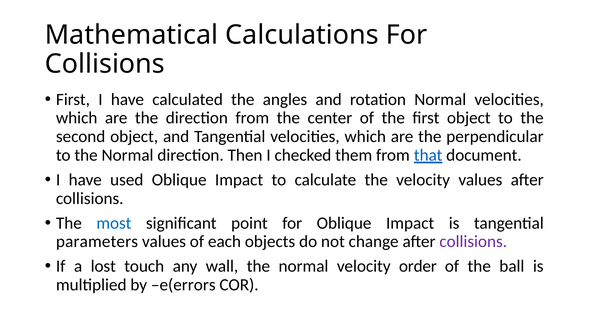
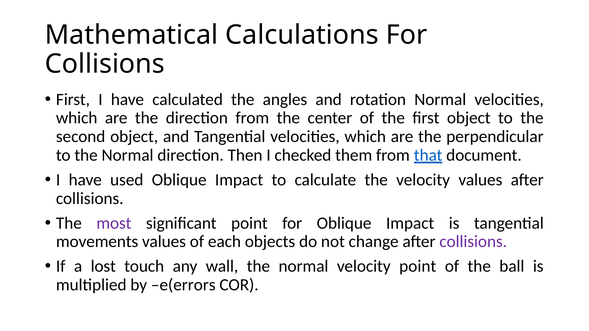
most colour: blue -> purple
parameters: parameters -> movements
velocity order: order -> point
